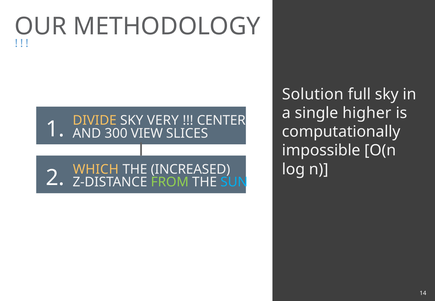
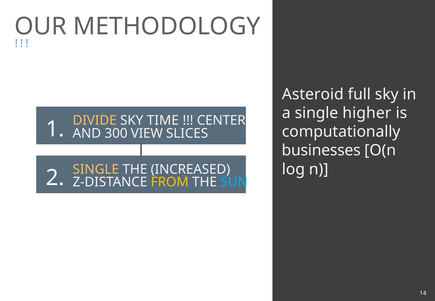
Solution: Solution -> Asteroid
VERY: VERY -> TIME
impossible: impossible -> businesses
WHICH at (96, 169): WHICH -> SINGLE
FROM colour: light green -> yellow
